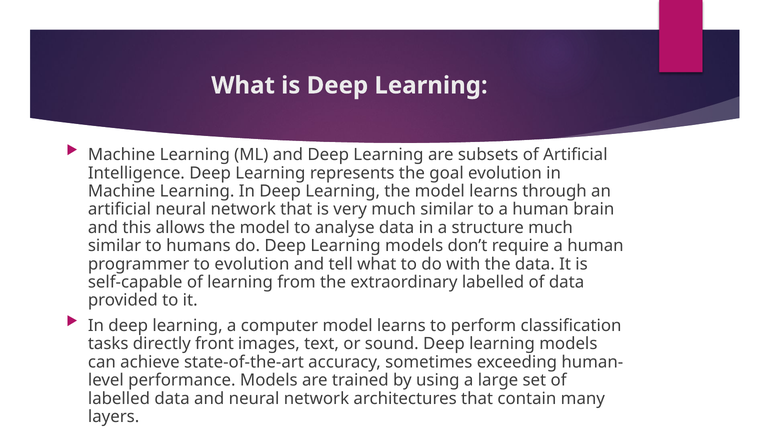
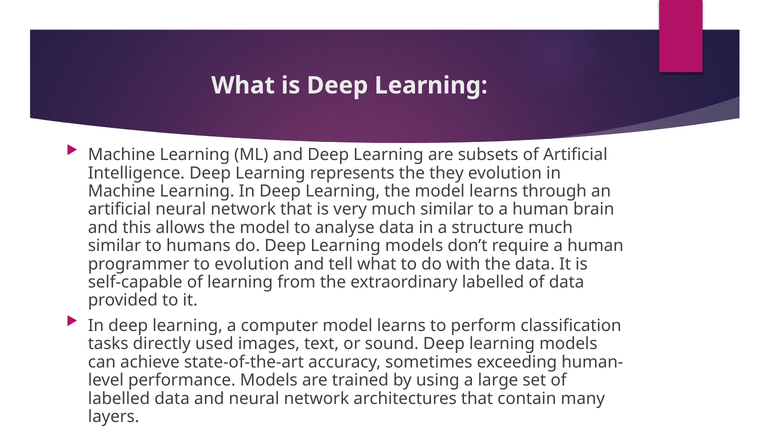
goal: goal -> they
front: front -> used
